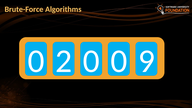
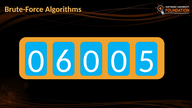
2: 2 -> 6
9: 9 -> 5
